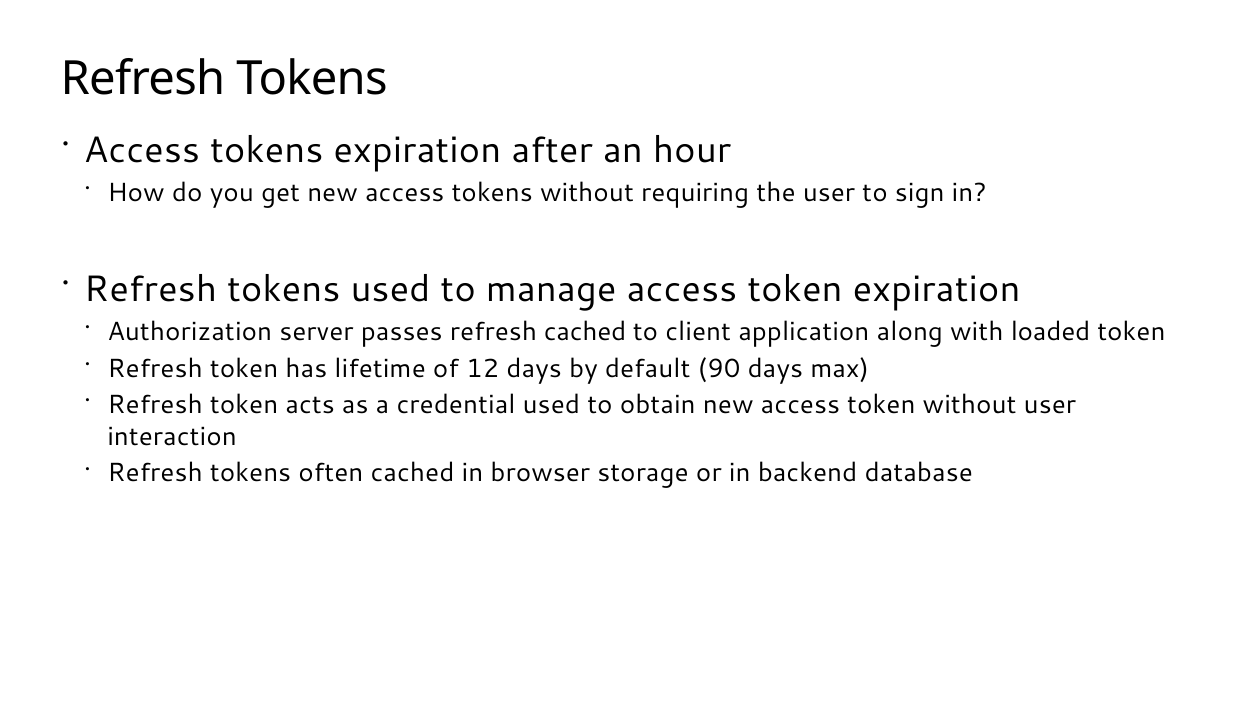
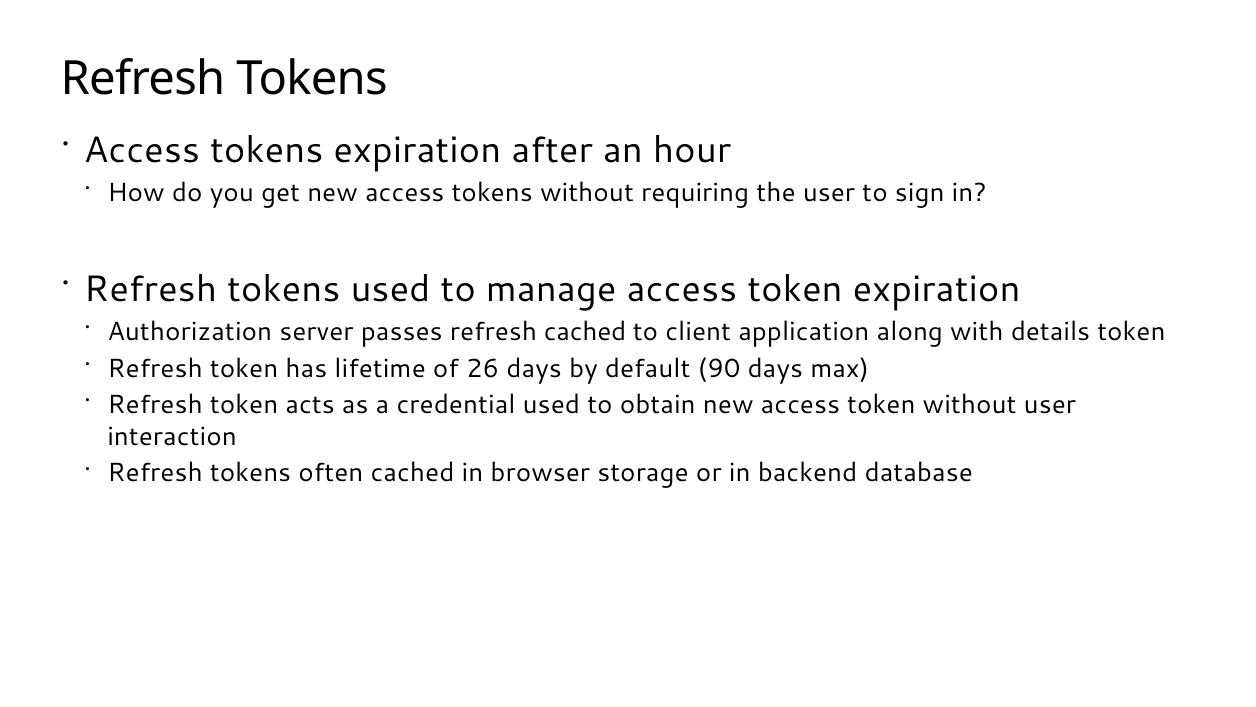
loaded: loaded -> details
12: 12 -> 26
